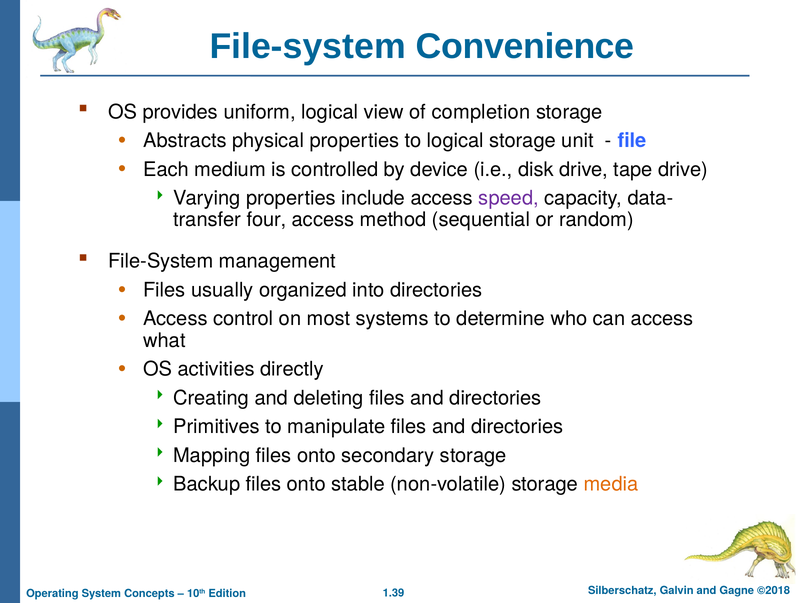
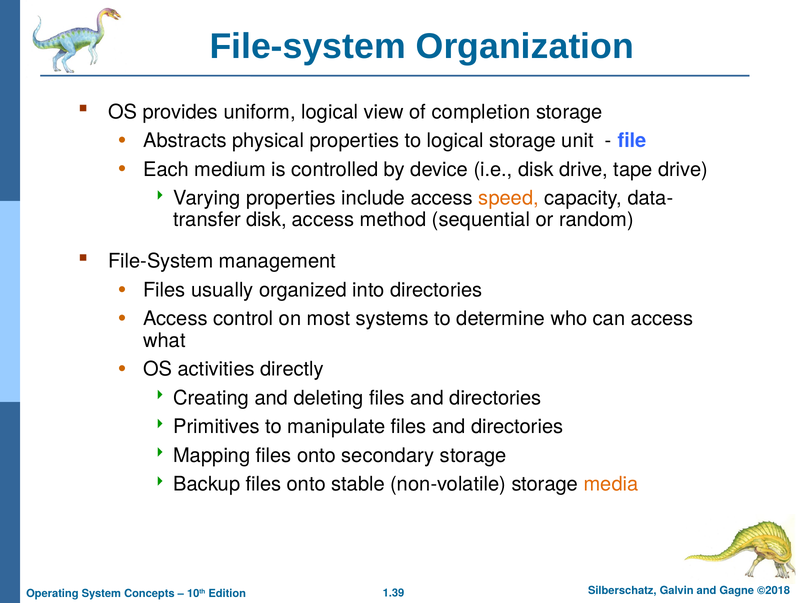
Convenience: Convenience -> Organization
speed colour: purple -> orange
four at (266, 220): four -> disk
